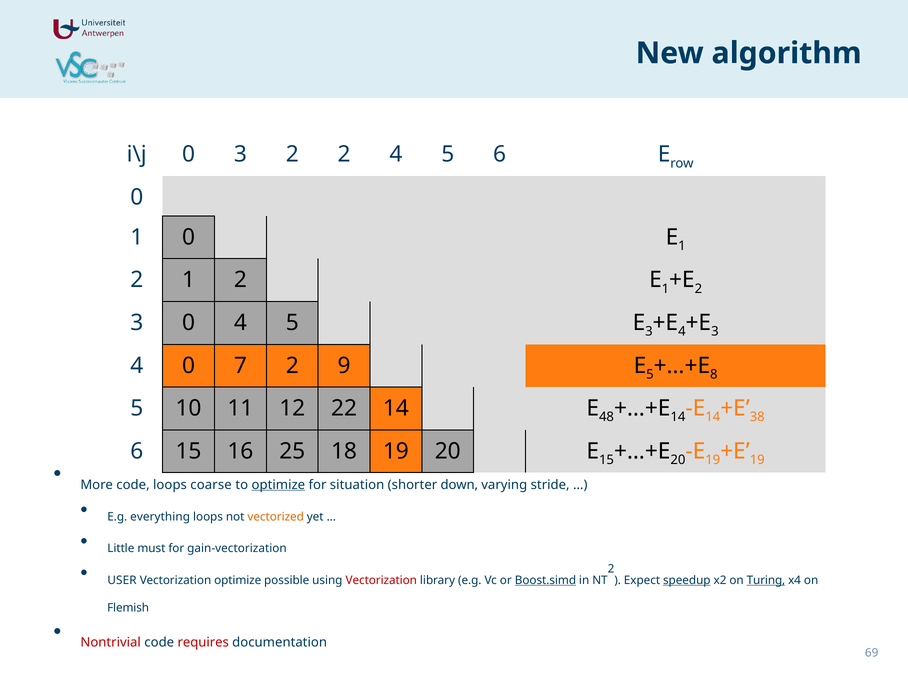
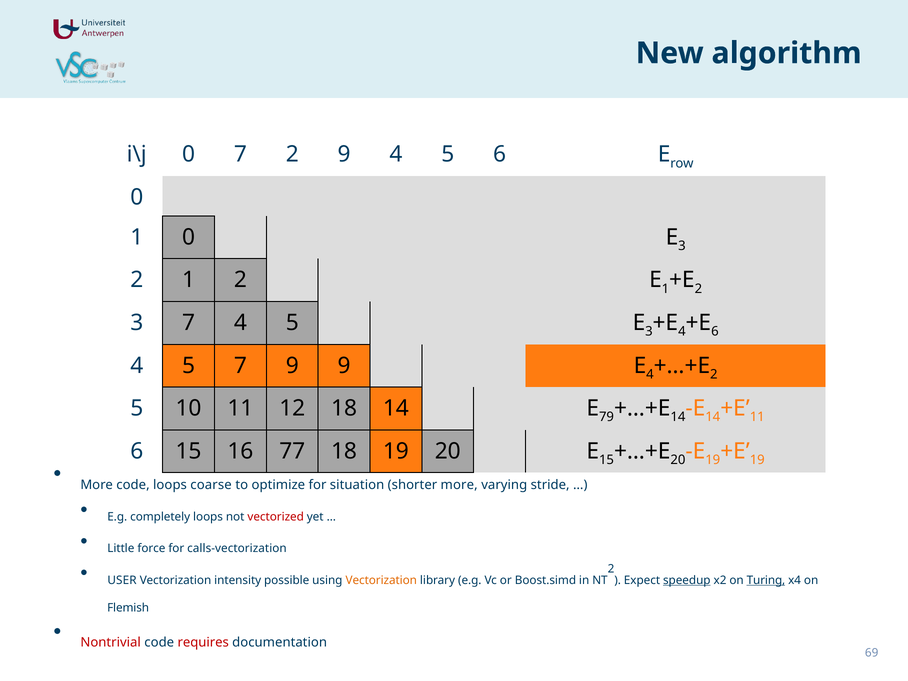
0 3: 3 -> 7
2 2: 2 -> 9
1 at (682, 246): 1 -> 3
3 0: 0 -> 7
3 at (715, 332): 3 -> 6
0 at (189, 366): 0 -> 5
7 2: 2 -> 9
5 at (650, 374): 5 -> 4
8 at (714, 374): 8 -> 2
12 22: 22 -> 18
48: 48 -> 79
38 at (757, 417): 38 -> 11
25: 25 -> 77
optimize at (278, 485) underline: present -> none
shorter down: down -> more
everything: everything -> completely
vectorized colour: orange -> red
must: must -> force
gain-vectorization: gain-vectorization -> calls-vectorization
Vectorization optimize: optimize -> intensity
Vectorization at (381, 580) colour: red -> orange
Boost.simd underline: present -> none
